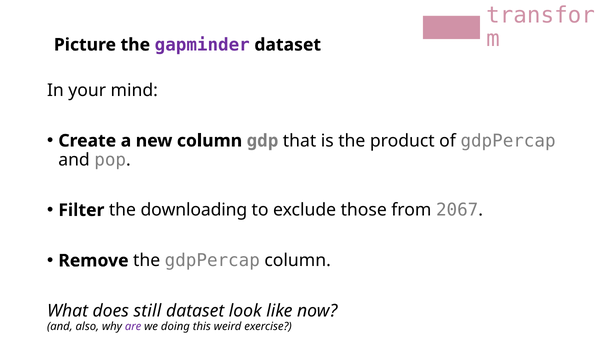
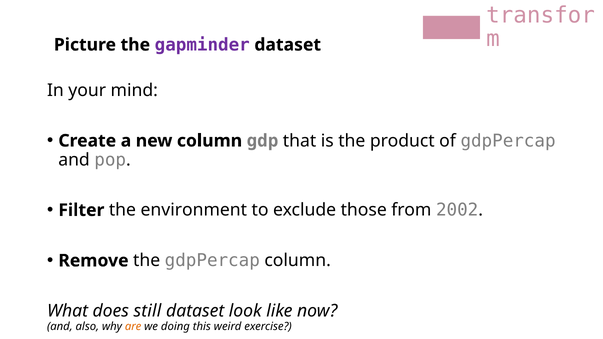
downloading: downloading -> environment
2067: 2067 -> 2002
are colour: purple -> orange
